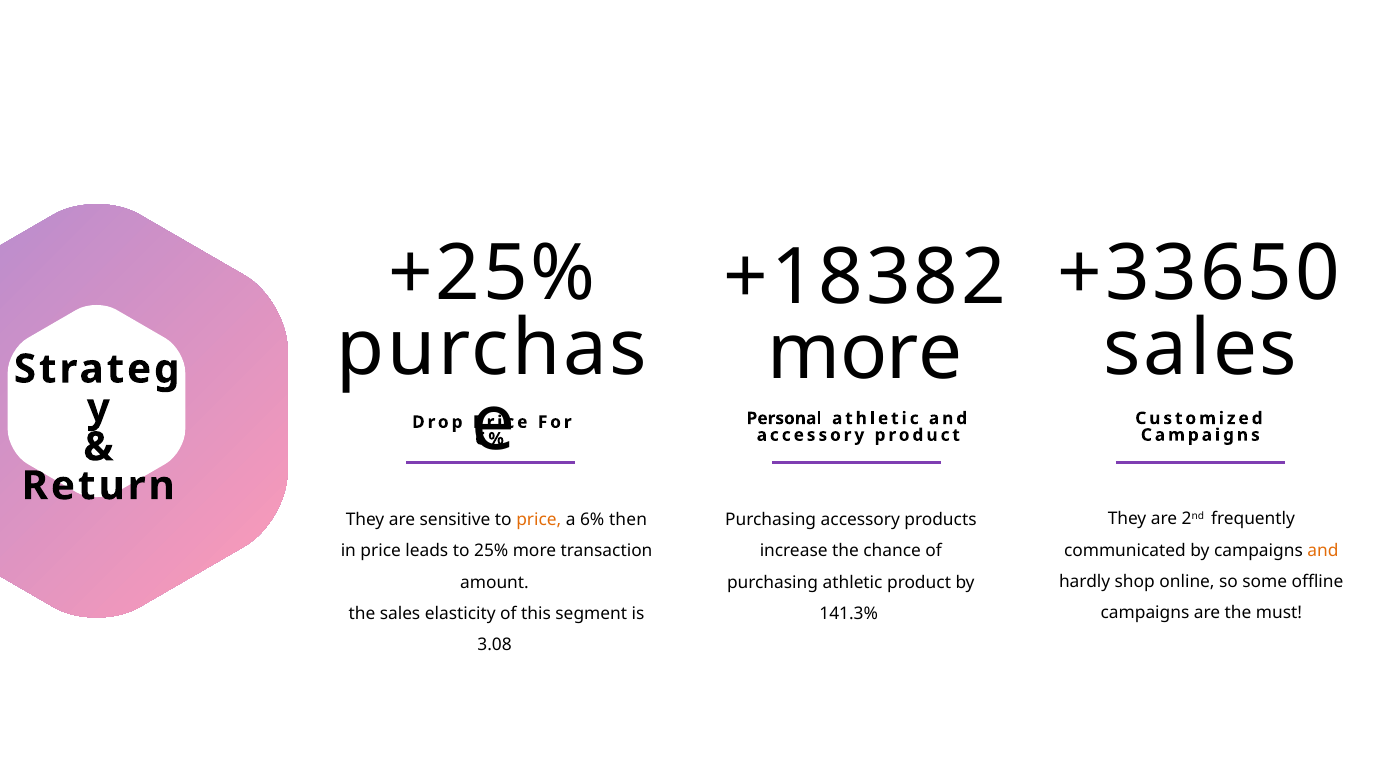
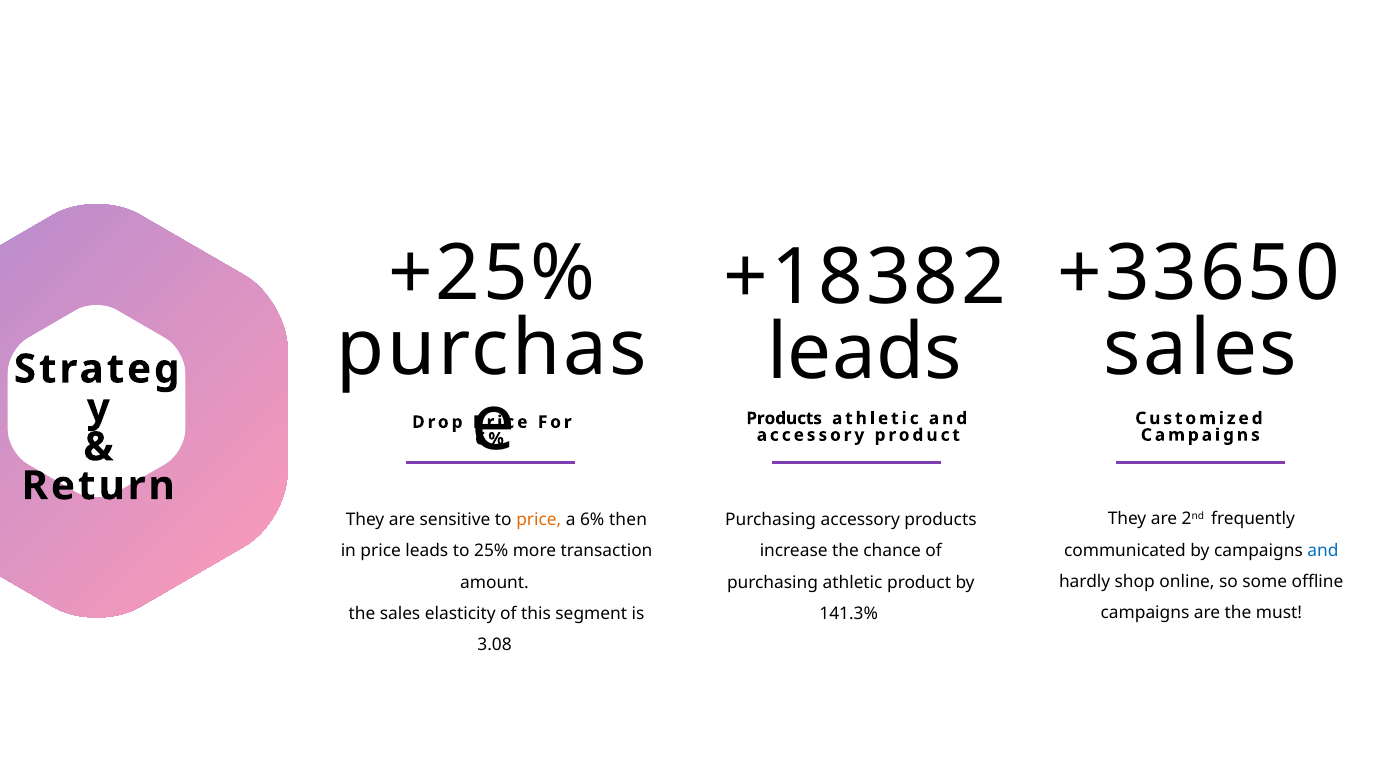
more at (865, 352): more -> leads
Personal at (784, 419): Personal -> Products
and at (1323, 551) colour: orange -> blue
